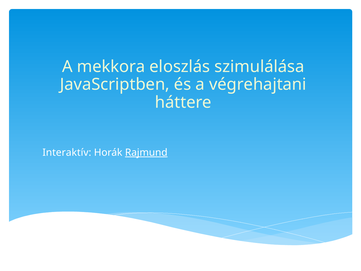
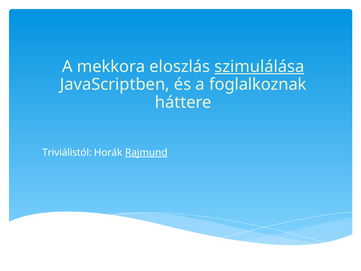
szimulálása underline: none -> present
végrehajtani: végrehajtani -> foglalkoznak
Interaktív: Interaktív -> Triviálistól
